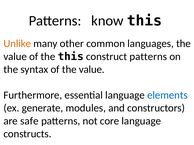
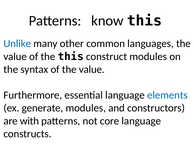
Unlike colour: orange -> blue
construct patterns: patterns -> modules
safe: safe -> with
